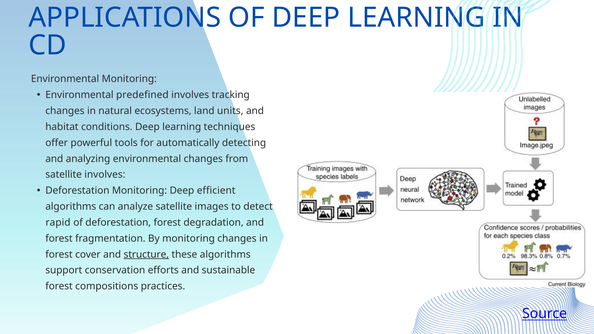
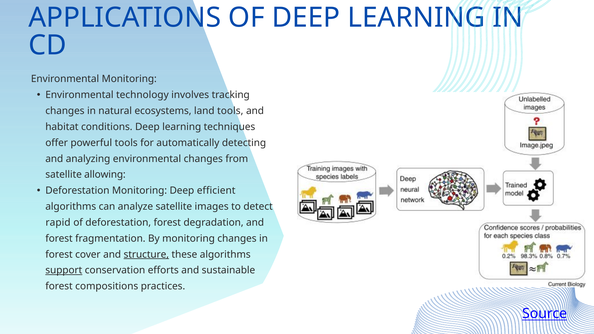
predefined: predefined -> technology
land units: units -> tools
satellite involves: involves -> allowing
support underline: none -> present
